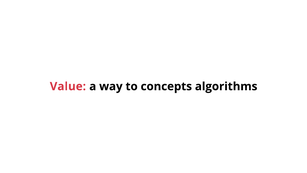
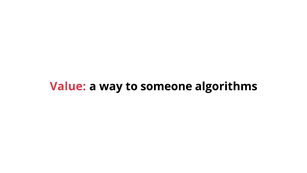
concepts: concepts -> someone
